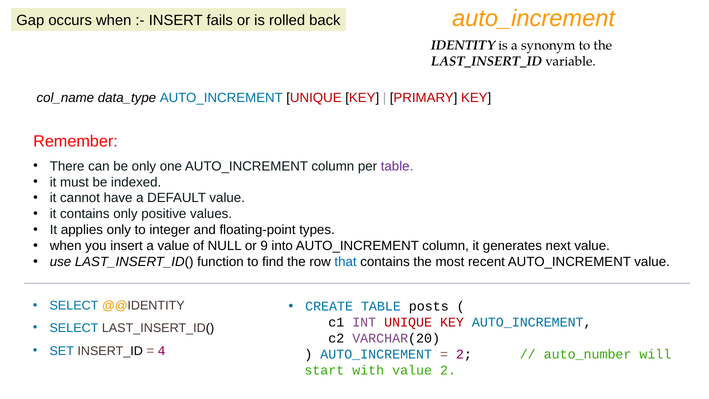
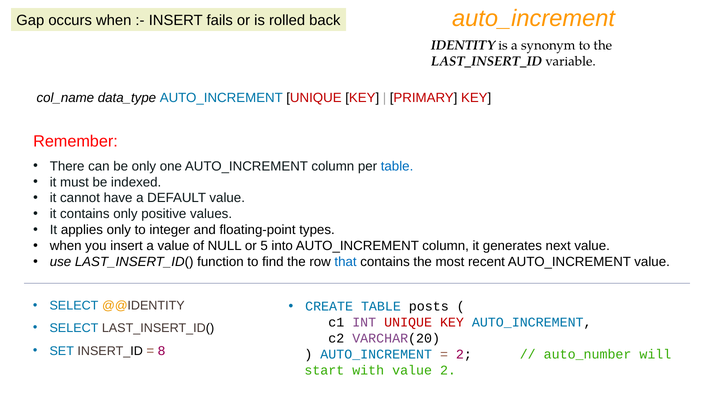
table at (397, 166) colour: purple -> blue
9: 9 -> 5
4: 4 -> 8
